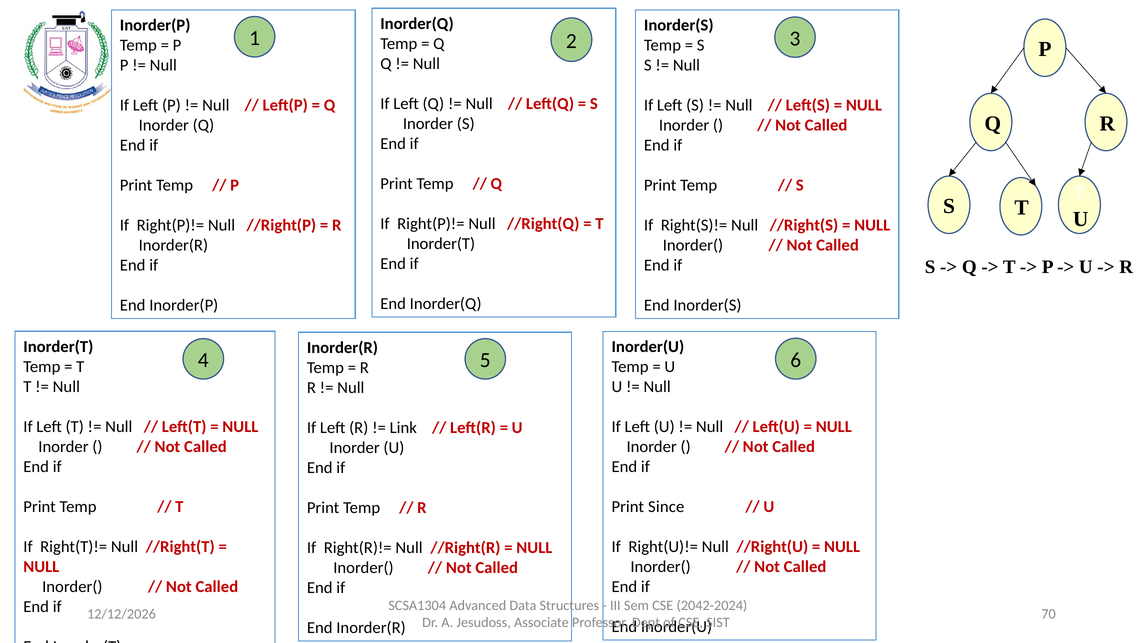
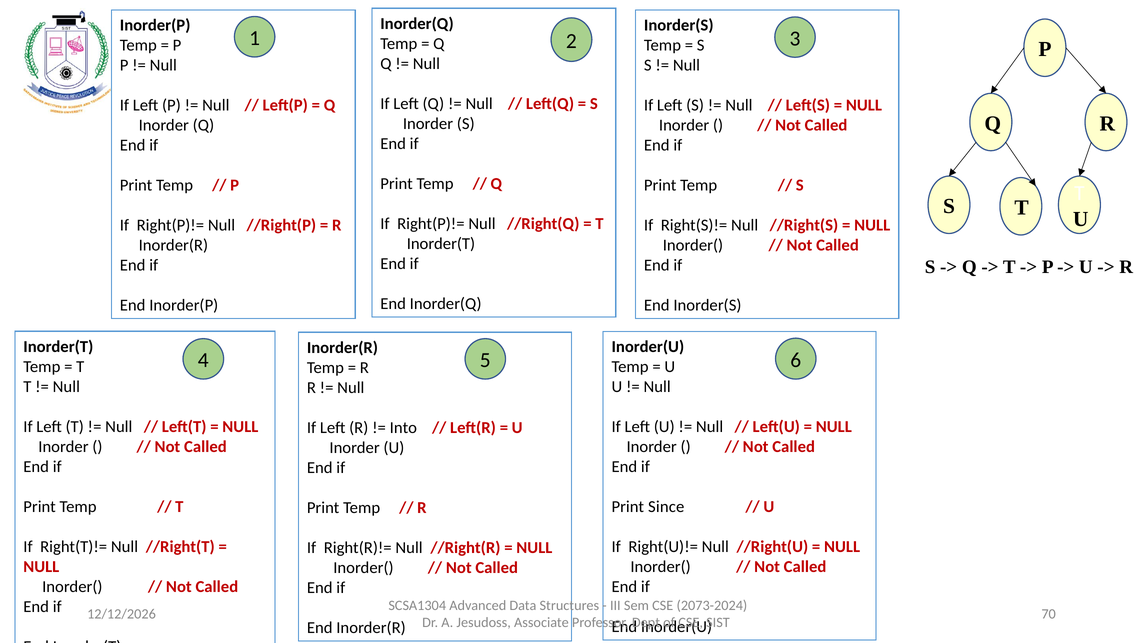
Link: Link -> Into
2042-2024: 2042-2024 -> 2073-2024
